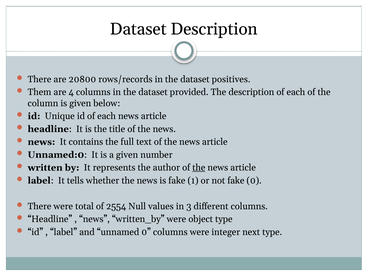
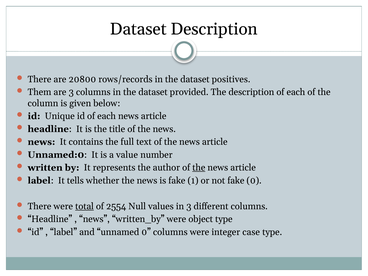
are 4: 4 -> 3
a given: given -> value
total underline: none -> present
next: next -> case
